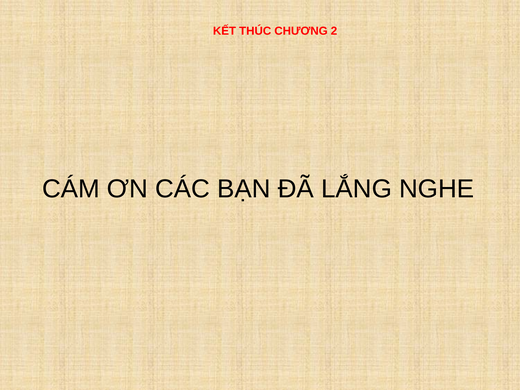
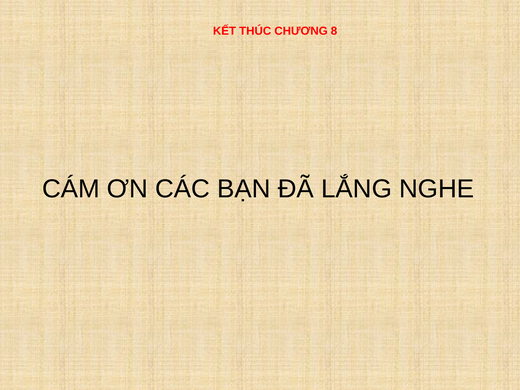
2: 2 -> 8
